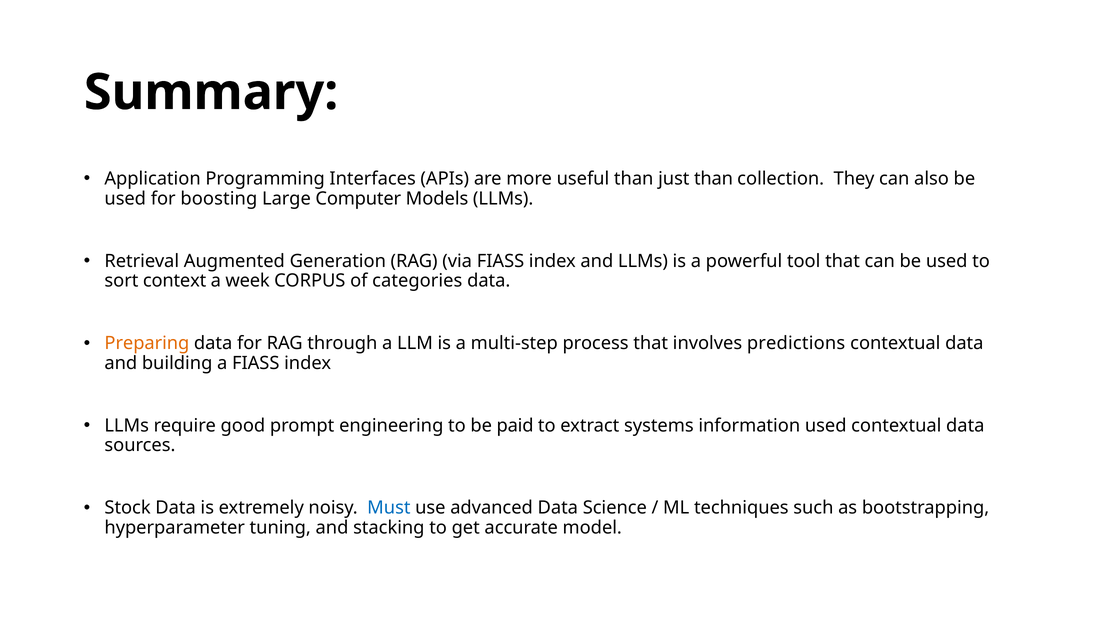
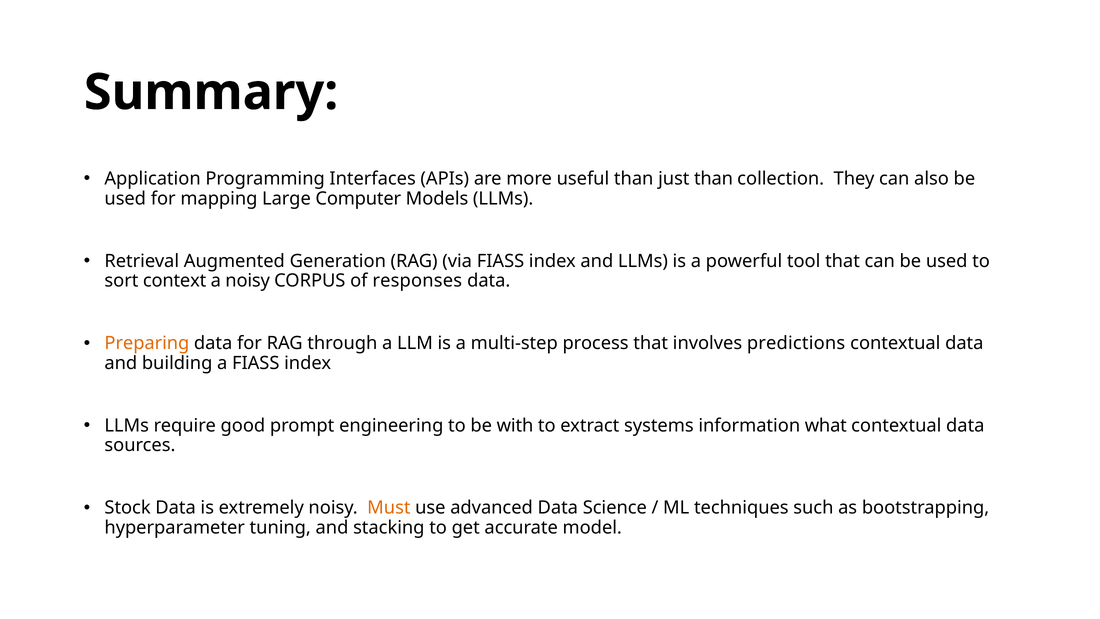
boosting: boosting -> mapping
a week: week -> noisy
categories: categories -> responses
paid: paid -> with
information used: used -> what
Must colour: blue -> orange
